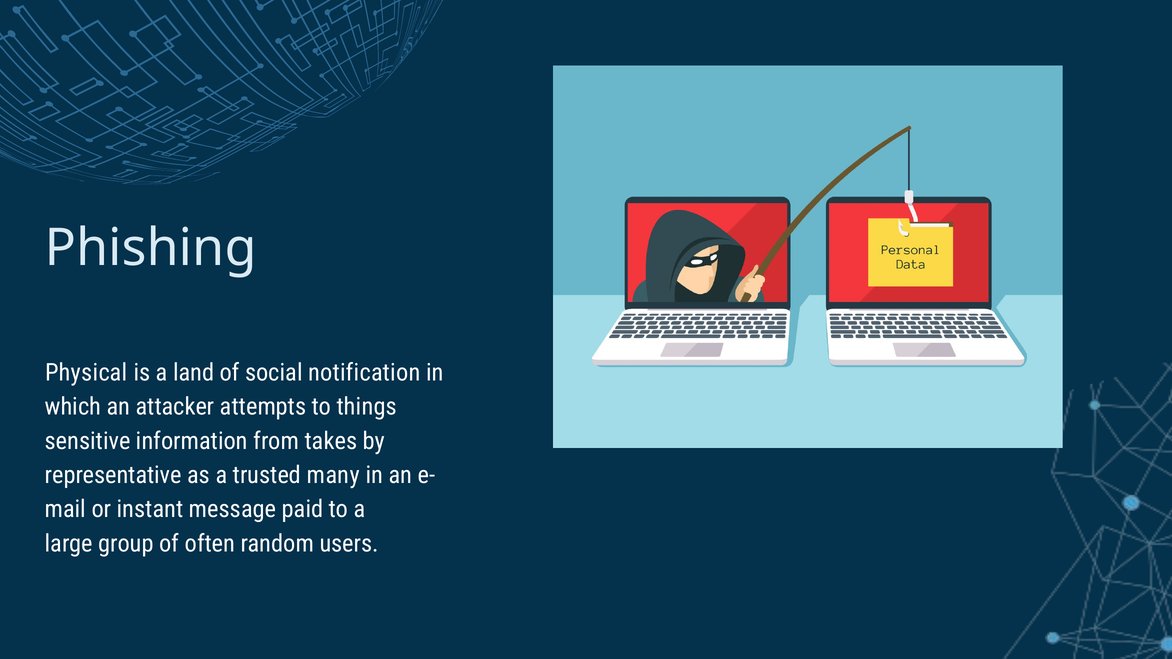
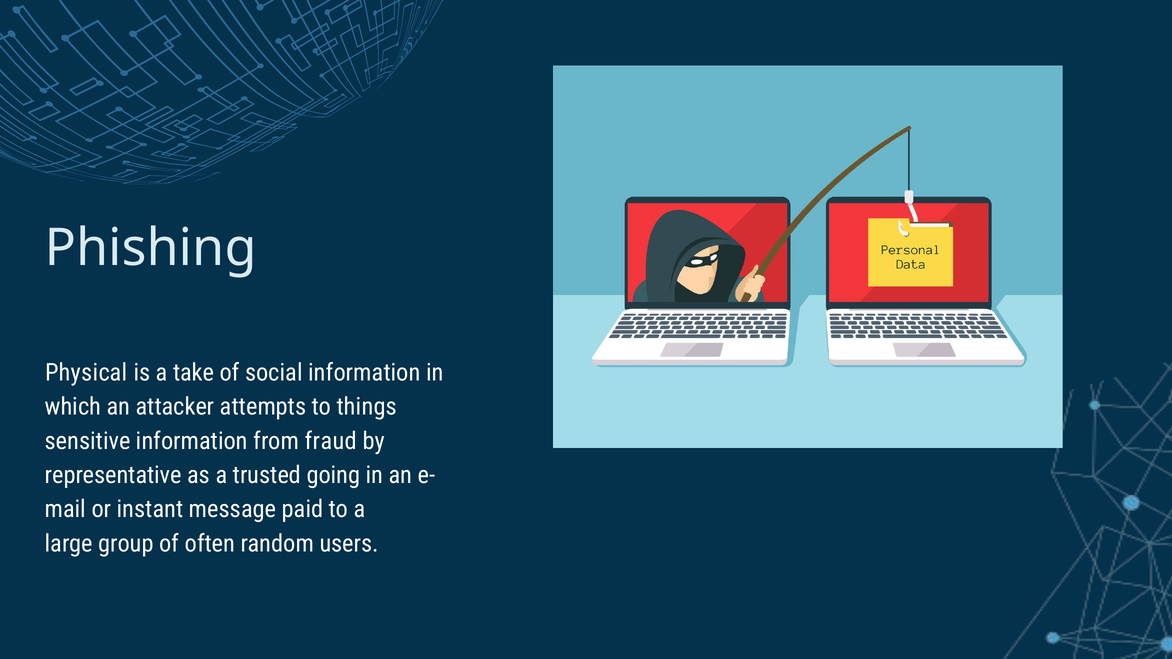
land: land -> take
social notification: notification -> information
takes: takes -> fraud
many: many -> going
